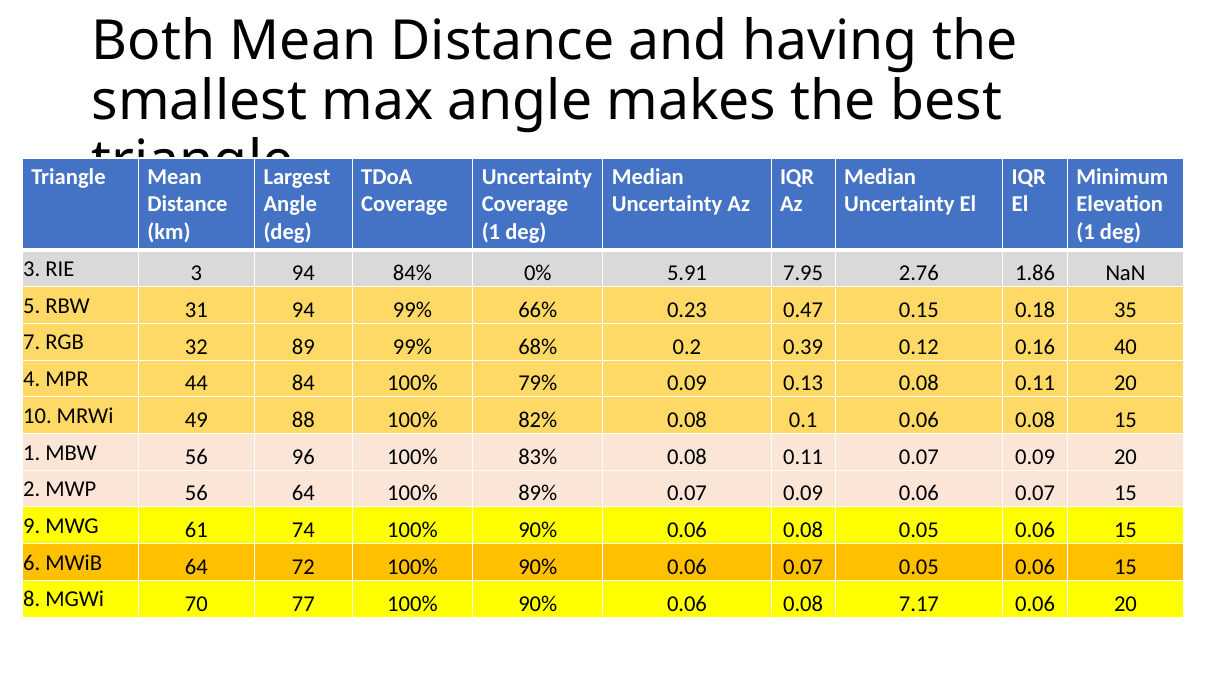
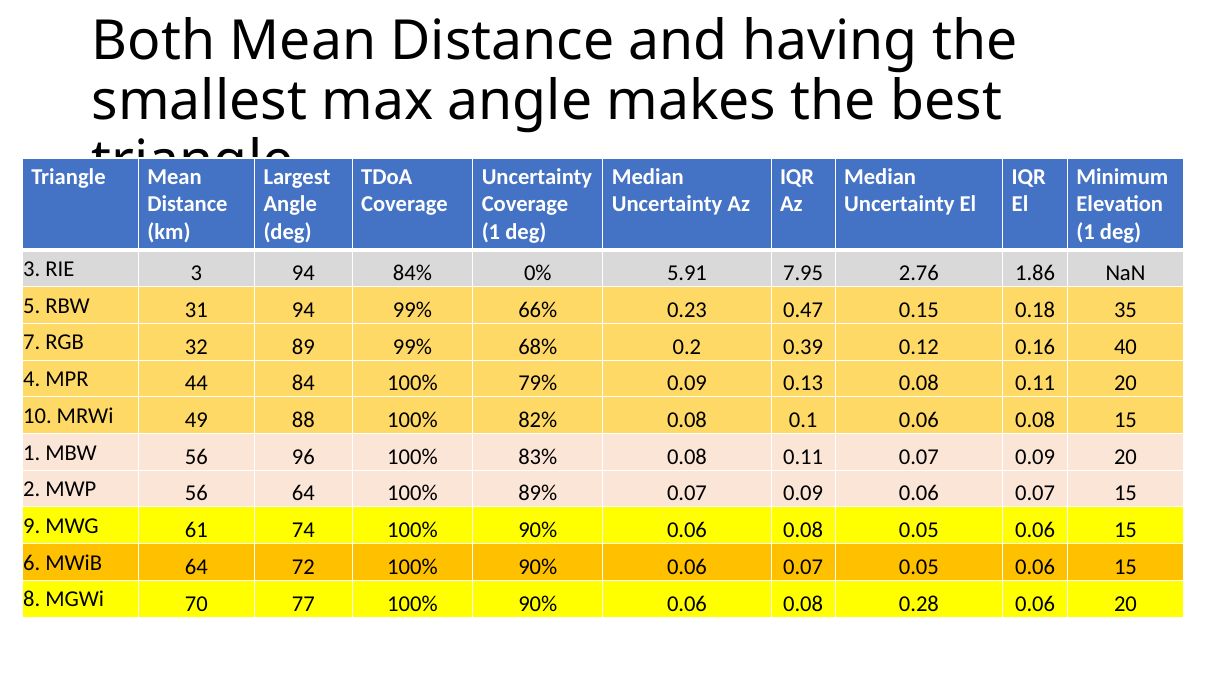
7.17: 7.17 -> 0.28
